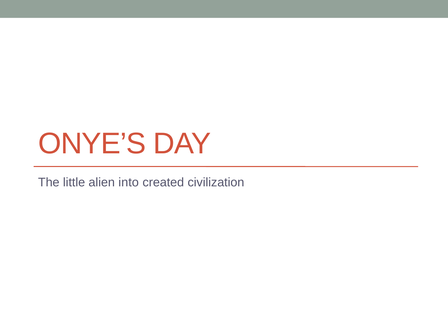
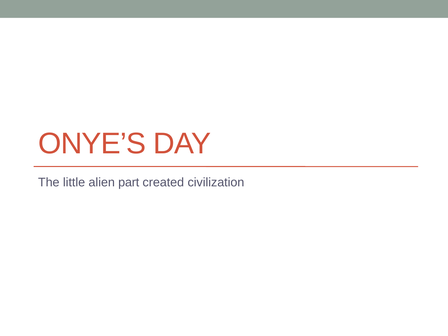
into: into -> part
